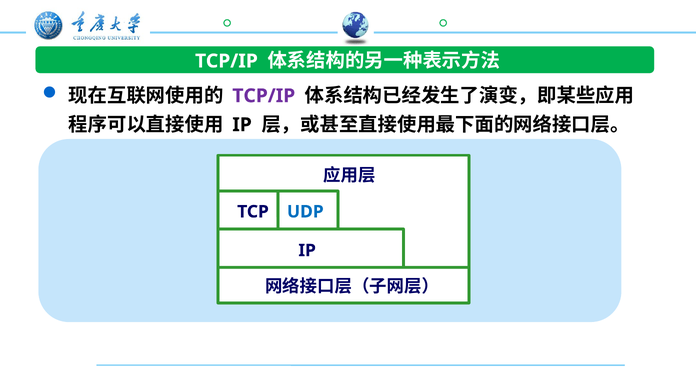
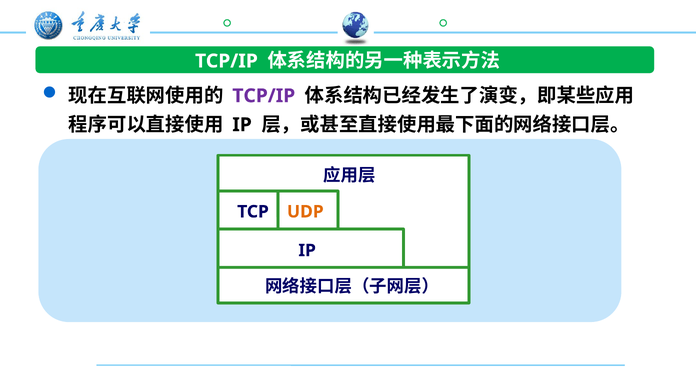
UDP colour: blue -> orange
